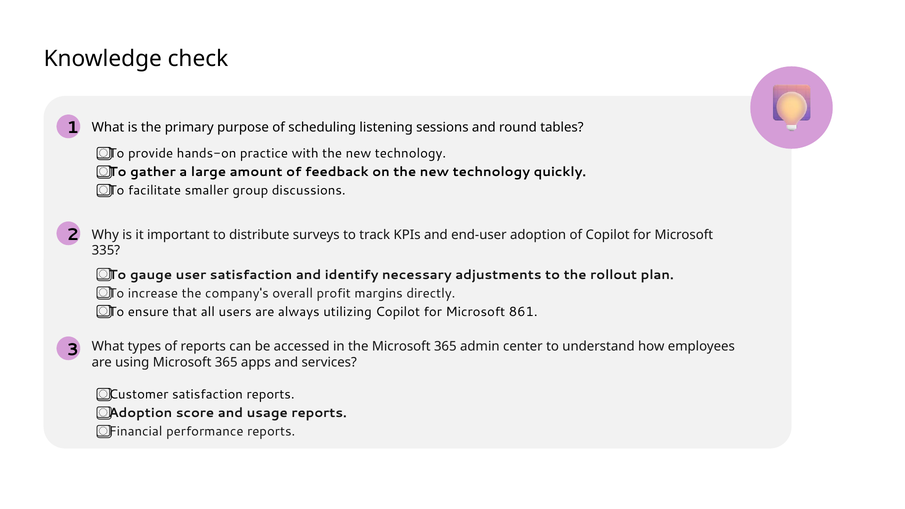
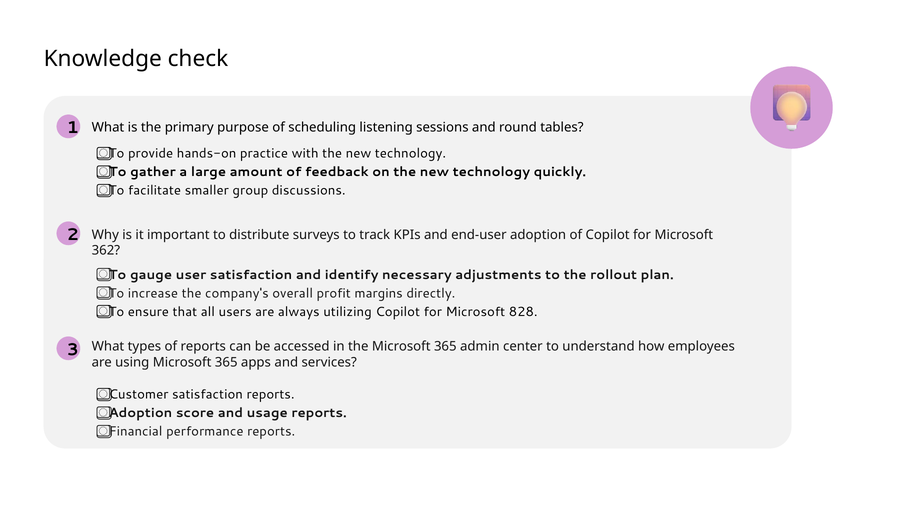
335: 335 -> 362
861: 861 -> 828
